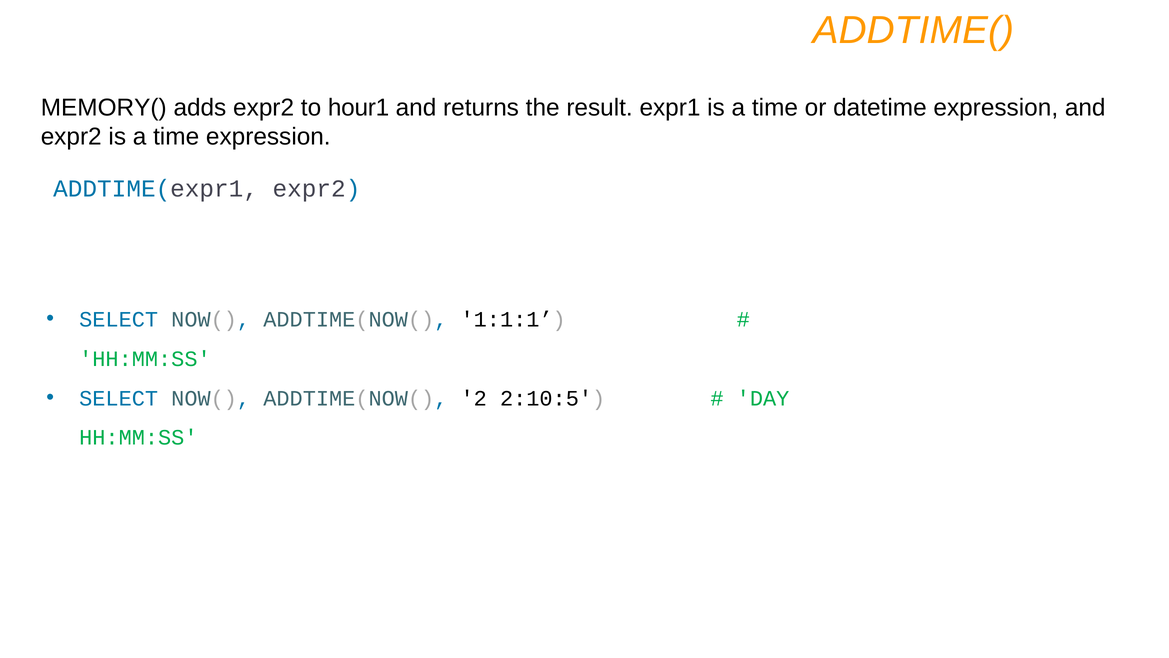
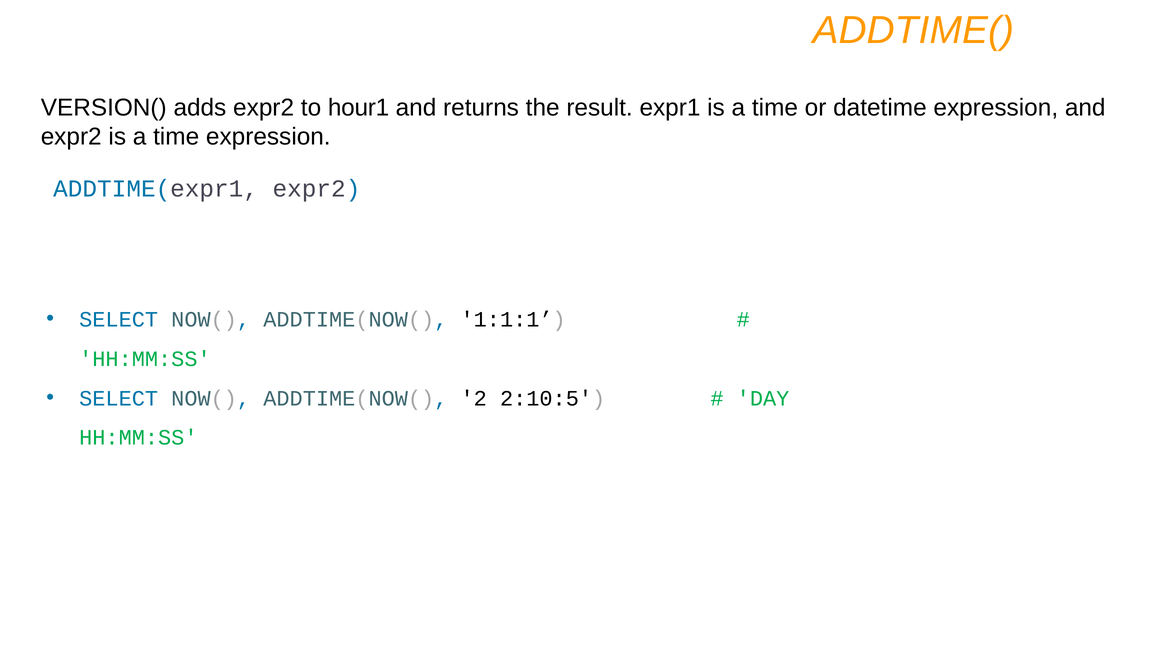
MEMORY(: MEMORY( -> VERSION(
